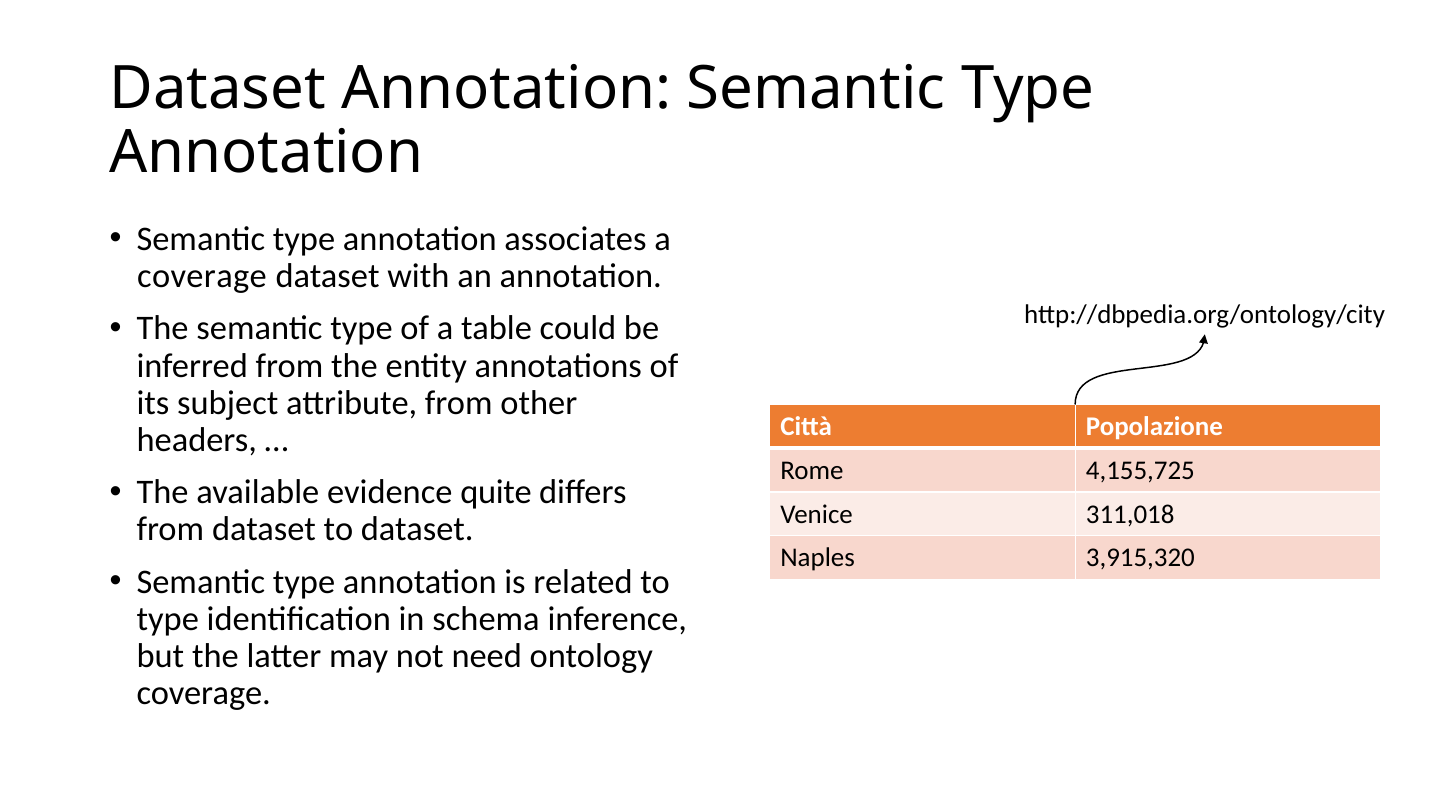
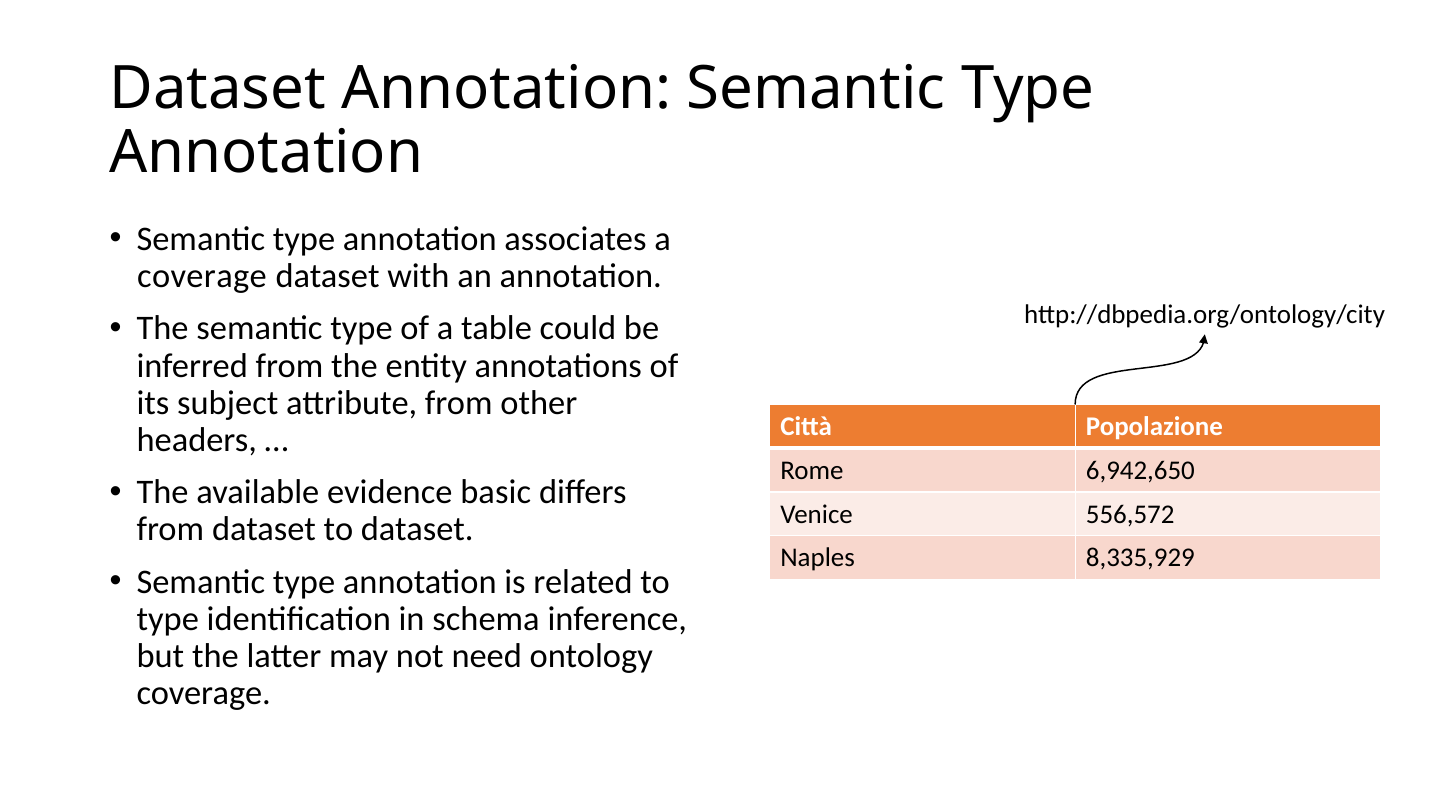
4,155,725: 4,155,725 -> 6,942,650
quite: quite -> basic
311,018: 311,018 -> 556,572
3,915,320: 3,915,320 -> 8,335,929
